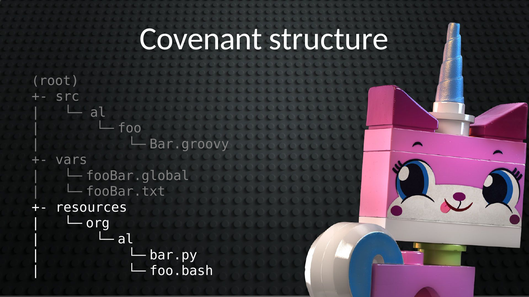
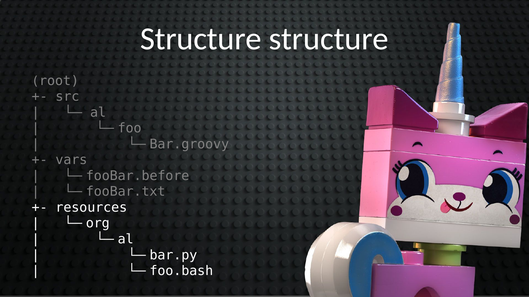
Covenant at (201, 39): Covenant -> Structure
fooBar.global: fooBar.global -> fooBar.before
